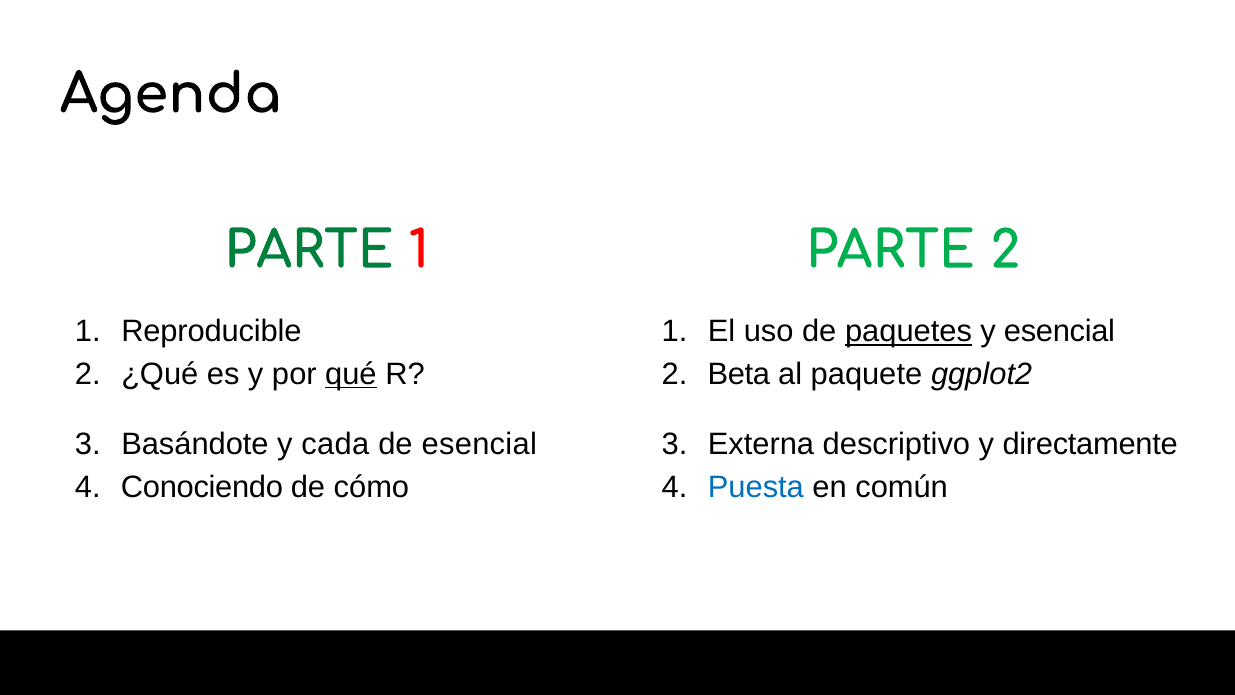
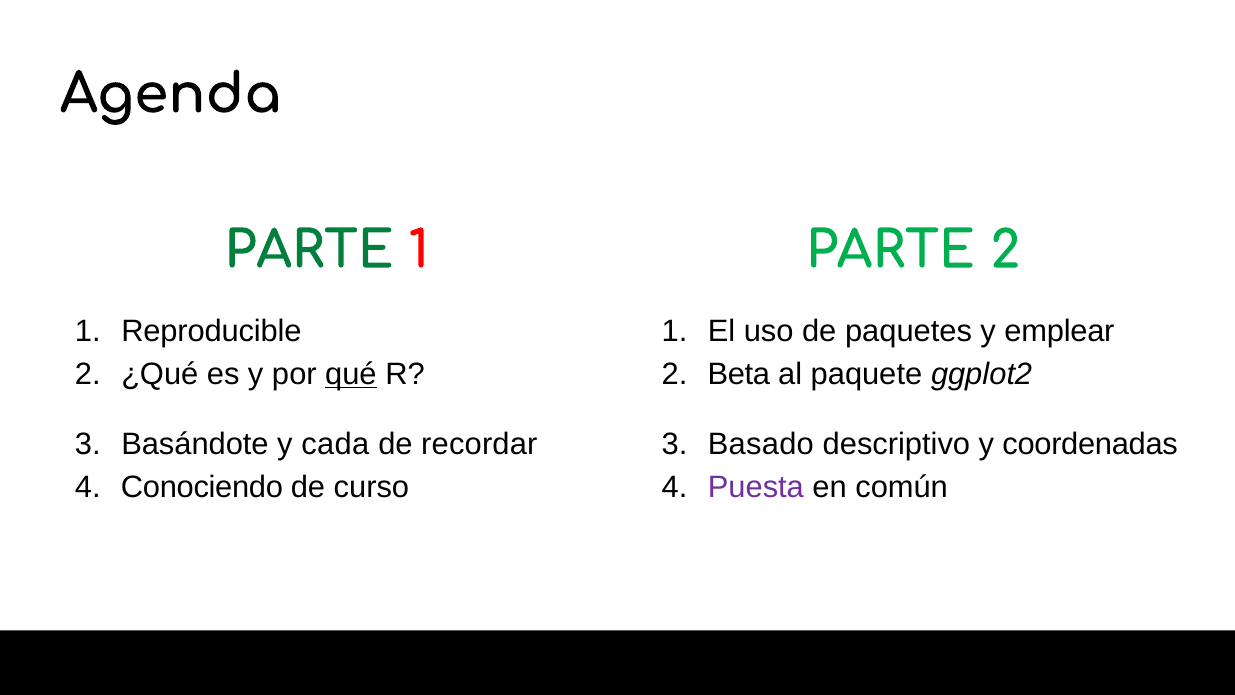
paquetes underline: present -> none
y esencial: esencial -> emplear
de esencial: esencial -> recordar
Externa: Externa -> Basado
directamente: directamente -> coordenadas
cómo: cómo -> curso
Puesta colour: blue -> purple
